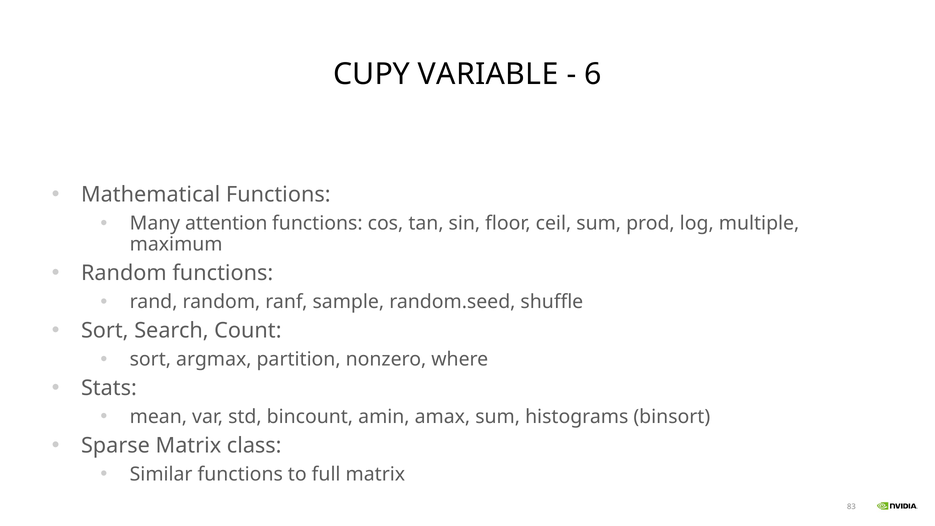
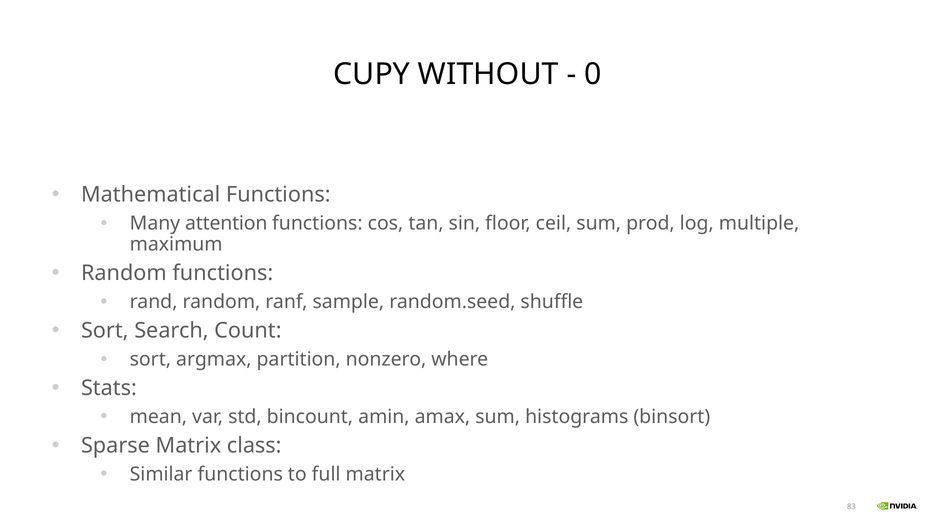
VARIABLE: VARIABLE -> WITHOUT
6: 6 -> 0
